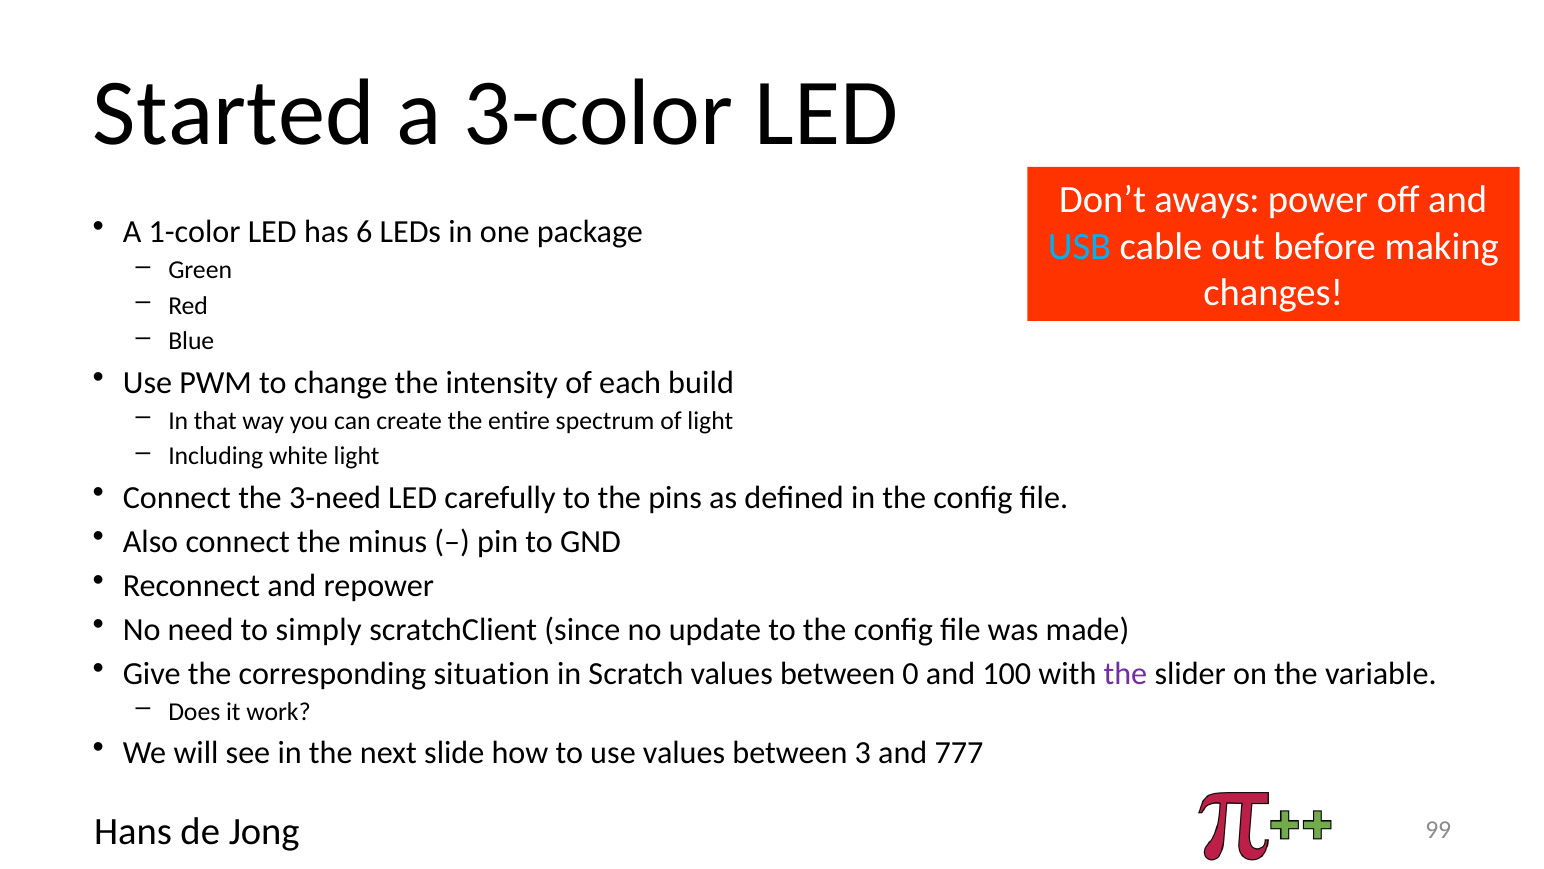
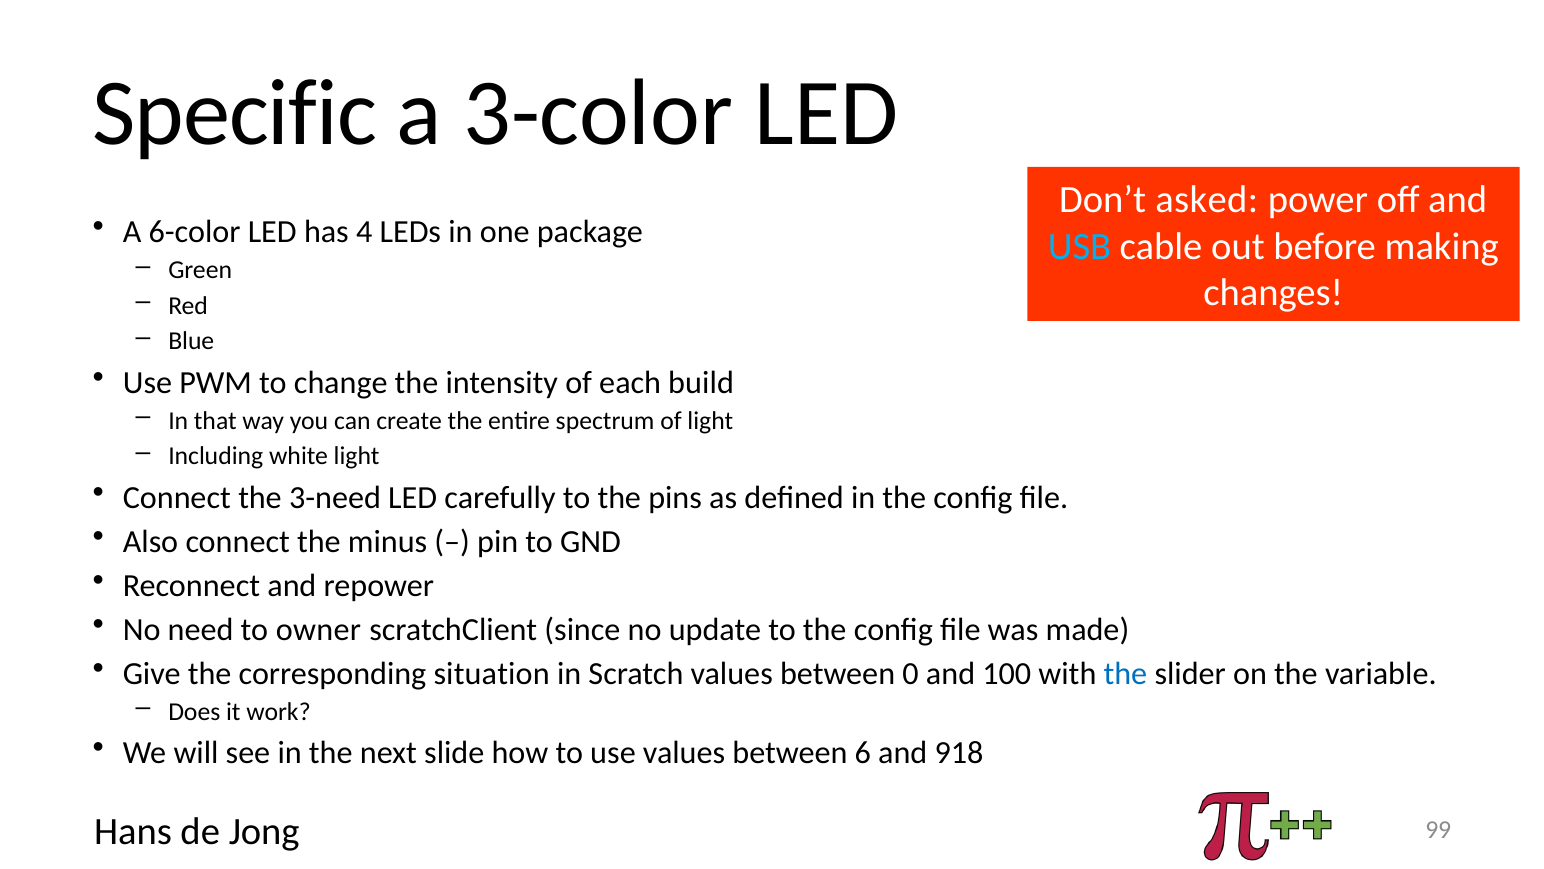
Started: Started -> Specific
aways: aways -> asked
1-color: 1-color -> 6-color
6: 6 -> 4
simply: simply -> owner
the at (1125, 673) colour: purple -> blue
3: 3 -> 6
777: 777 -> 918
